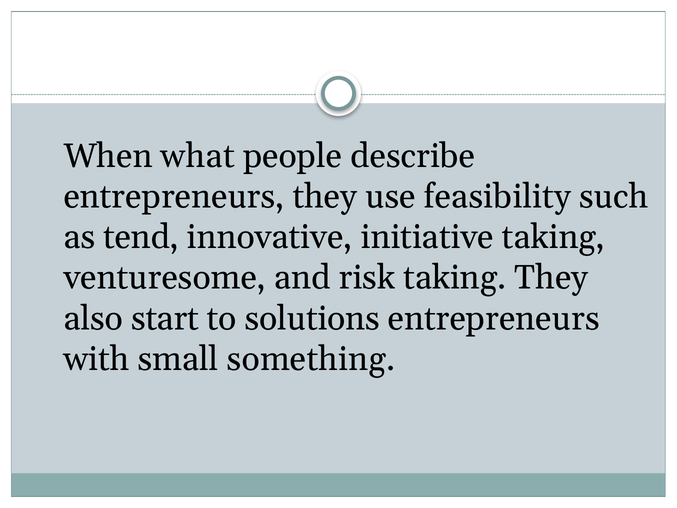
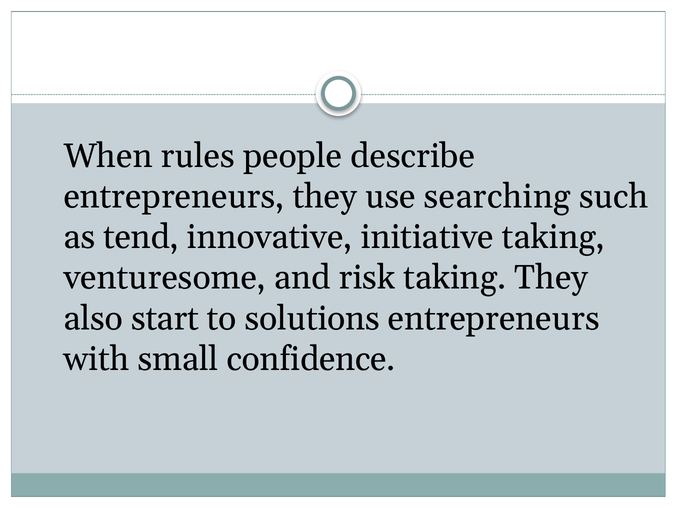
what: what -> rules
feasibility: feasibility -> searching
something: something -> confidence
